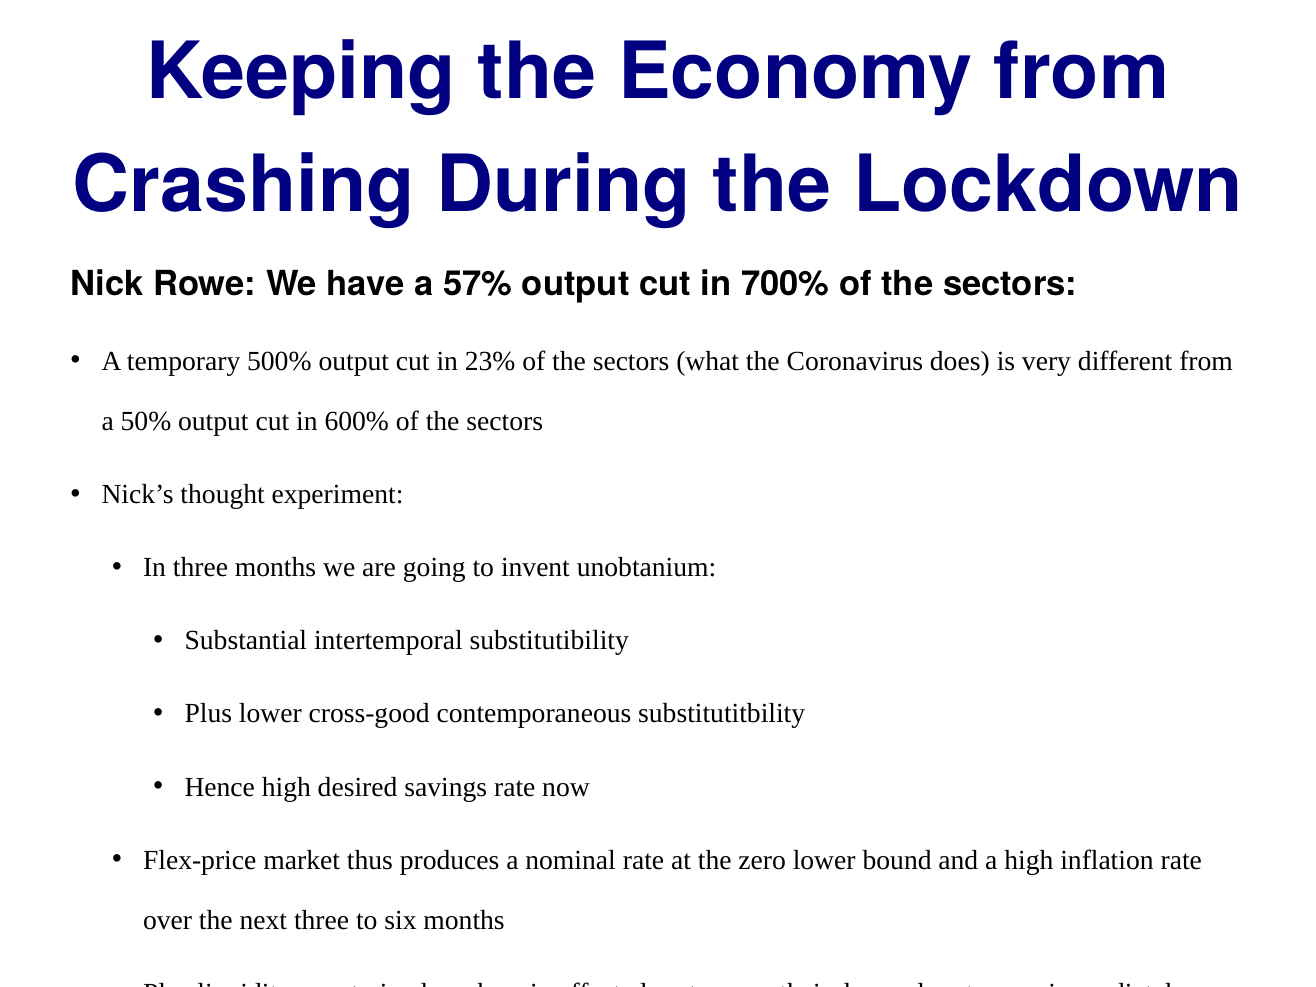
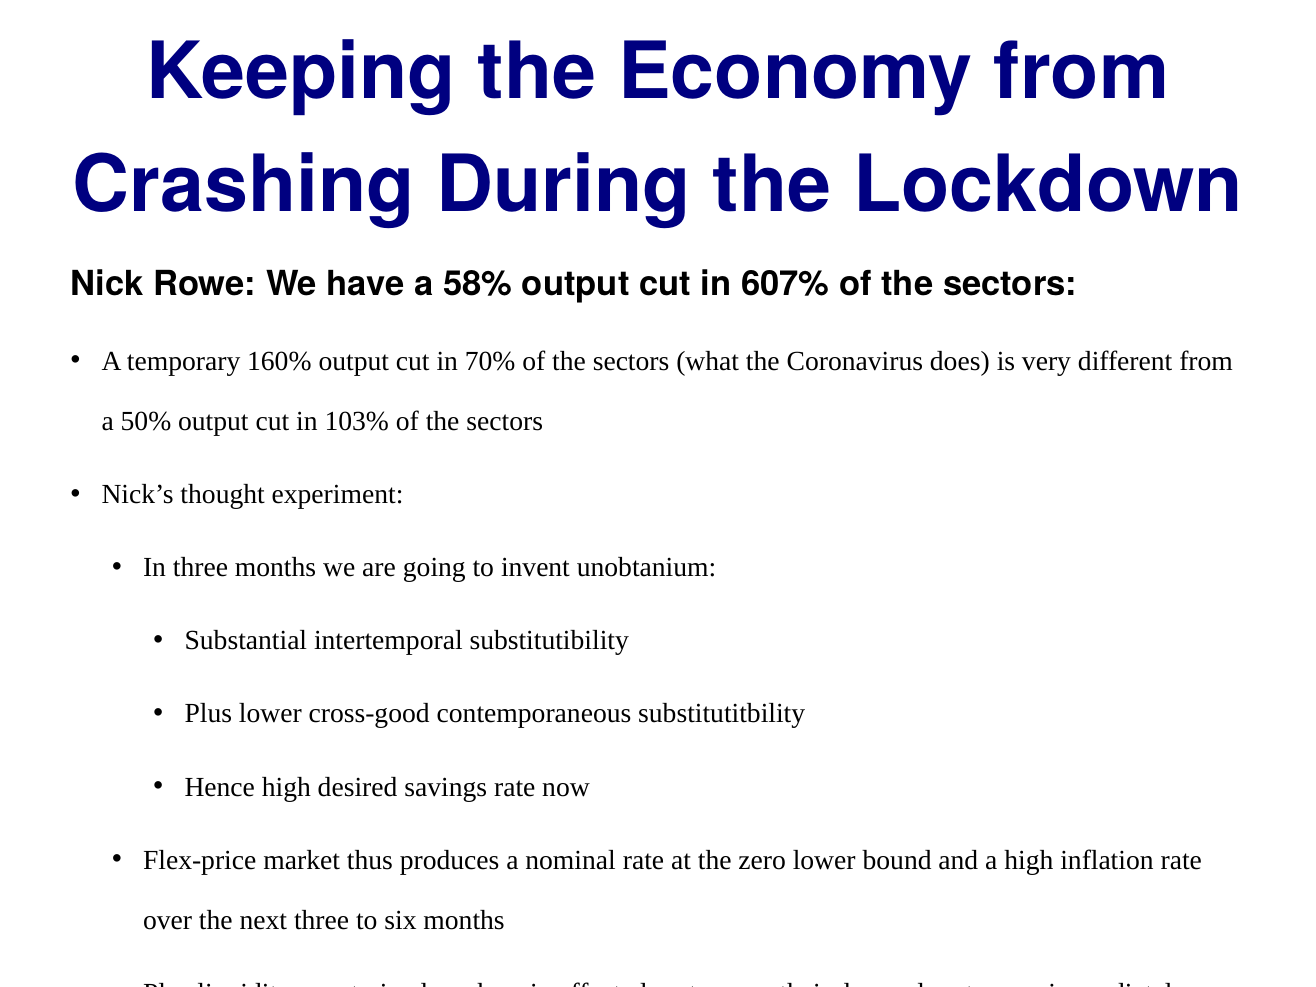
57%: 57% -> 58%
700%: 700% -> 607%
500%: 500% -> 160%
23%: 23% -> 70%
600%: 600% -> 103%
